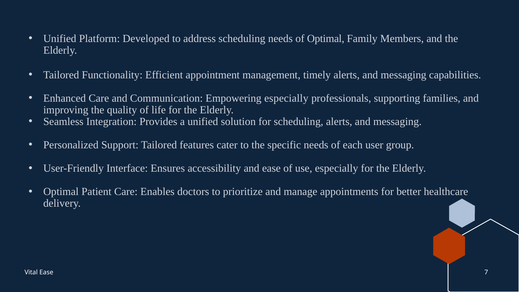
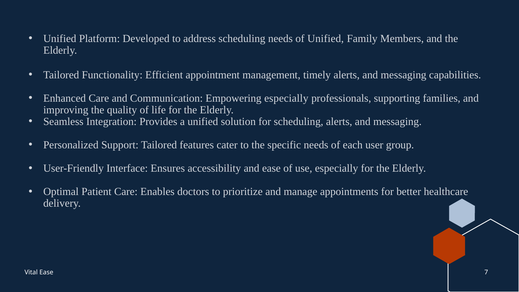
of Optimal: Optimal -> Unified
